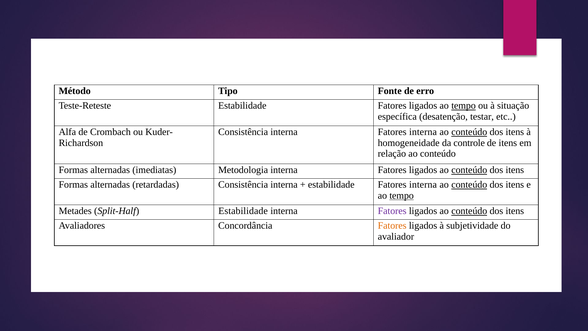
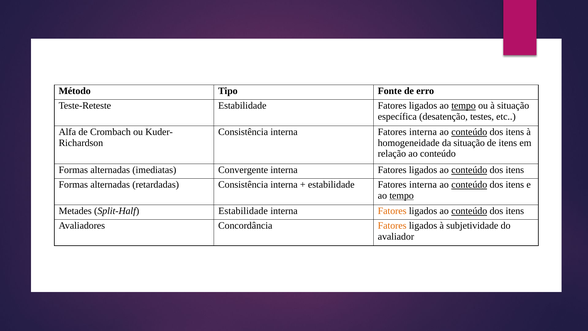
testar: testar -> testes
da controle: controle -> situação
Metodologia: Metodologia -> Convergente
Fatores at (392, 211) colour: purple -> orange
